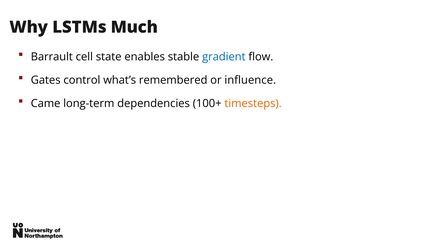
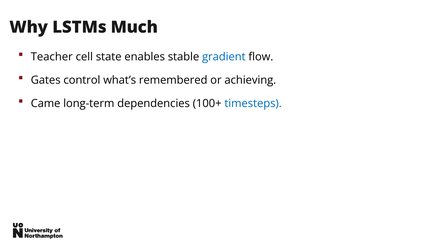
Barrault: Barrault -> Teacher
influence: influence -> achieving
timesteps colour: orange -> blue
